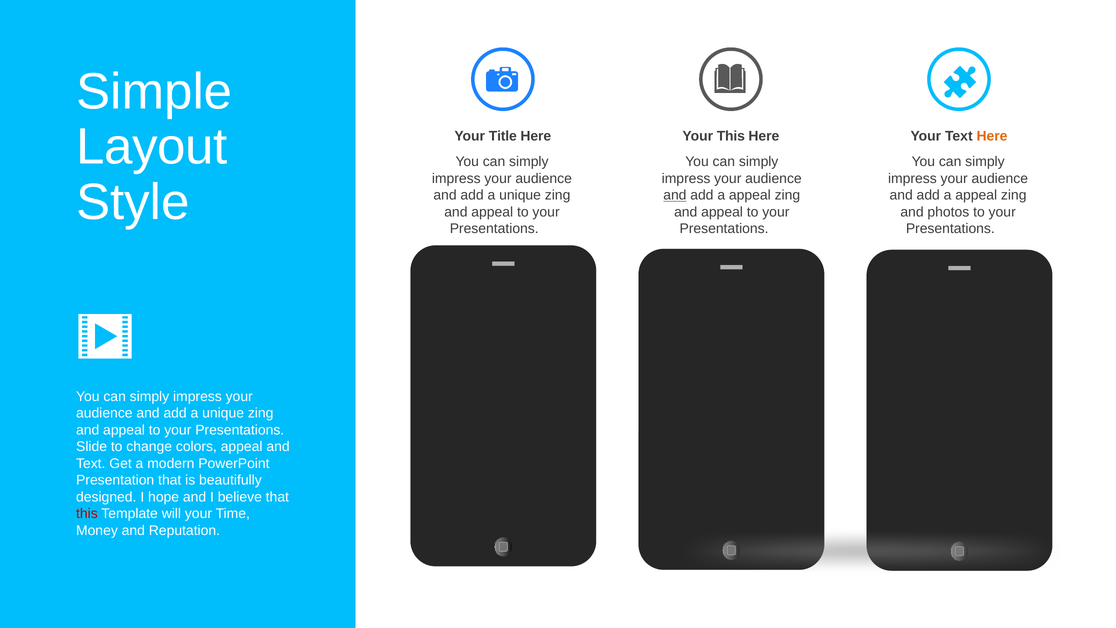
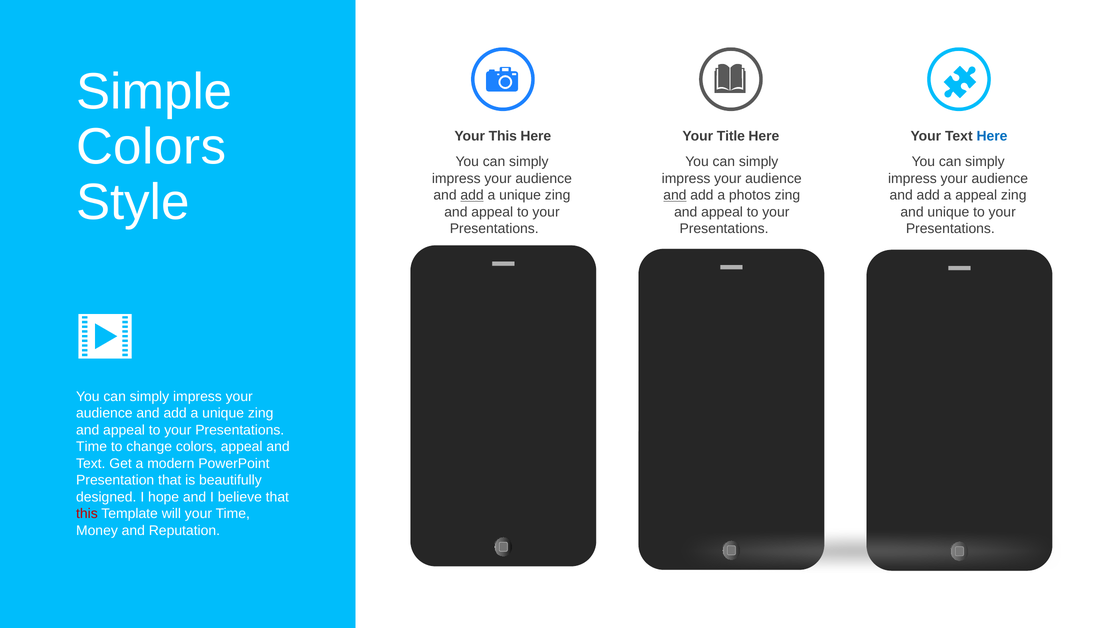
Layout at (152, 147): Layout -> Colors
Your Title: Title -> This
Your This: This -> Title
Here at (992, 136) colour: orange -> blue
add at (472, 195) underline: none -> present
appeal at (750, 195): appeal -> photos
and photos: photos -> unique
Slide at (92, 446): Slide -> Time
